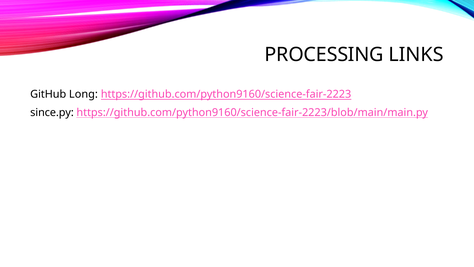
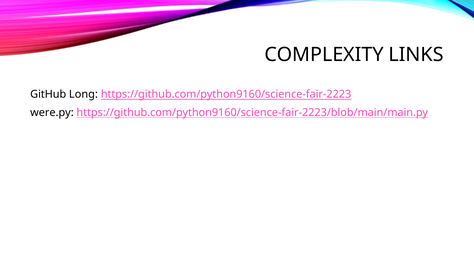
PROCESSING: PROCESSING -> COMPLEXITY
since.py: since.py -> were.py
